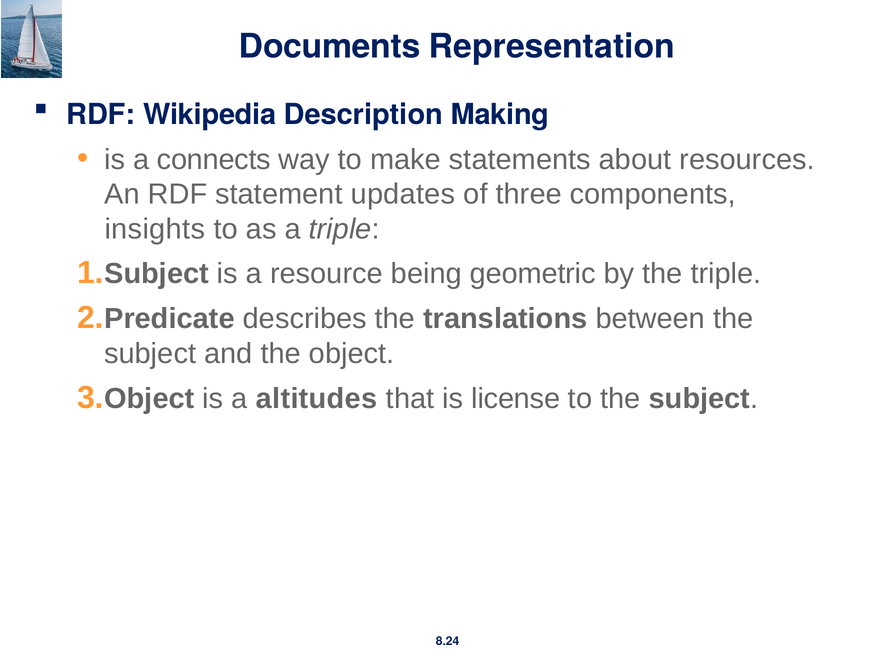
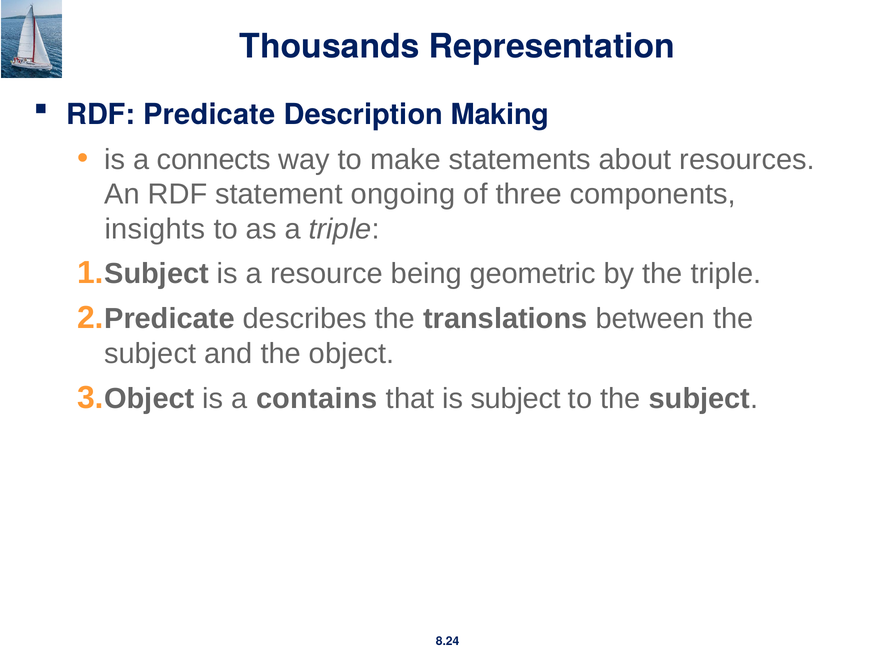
Documents: Documents -> Thousands
Wikipedia: Wikipedia -> Predicate
updates: updates -> ongoing
altitudes: altitudes -> contains
is license: license -> subject
